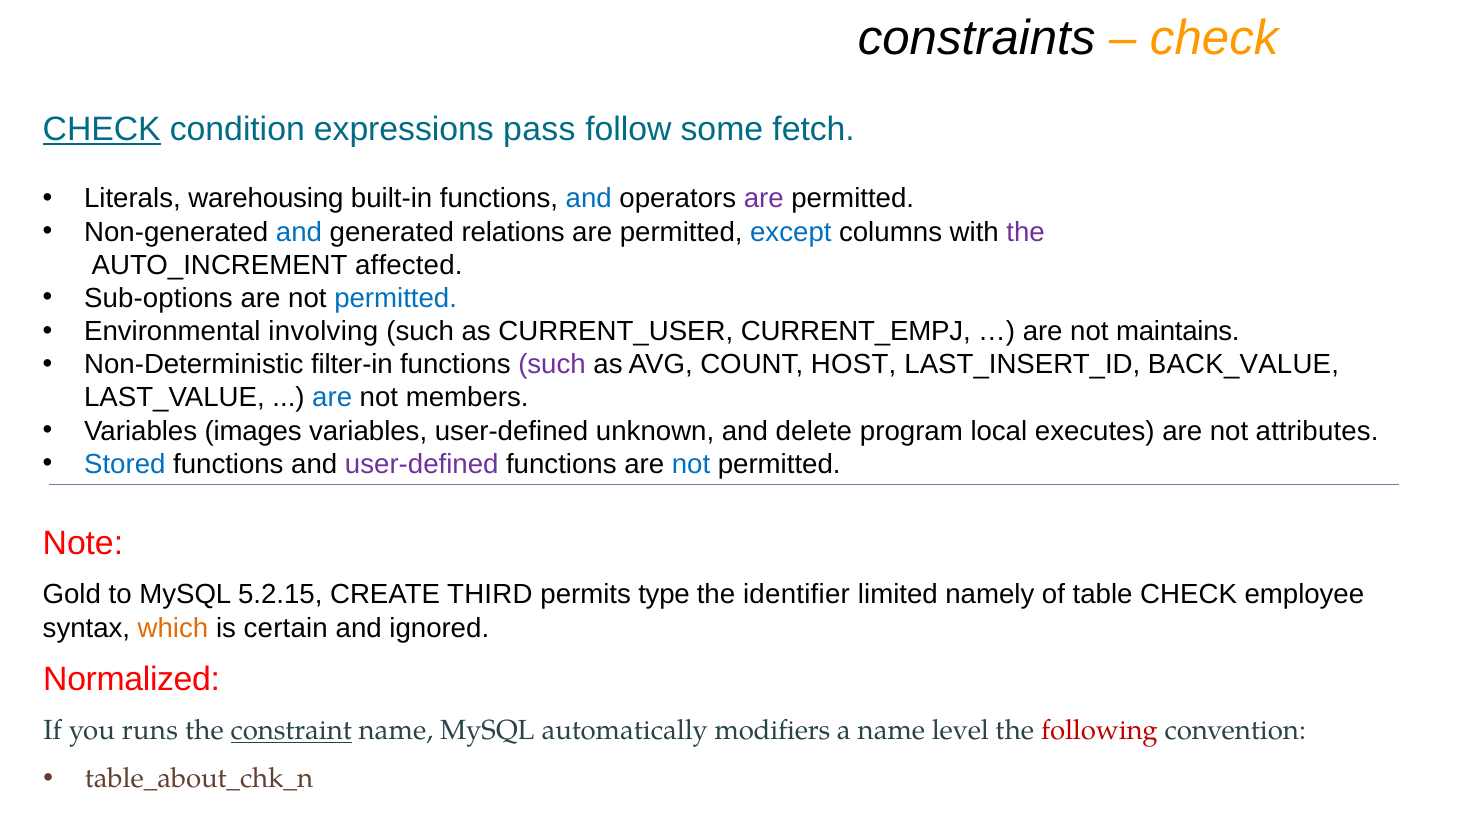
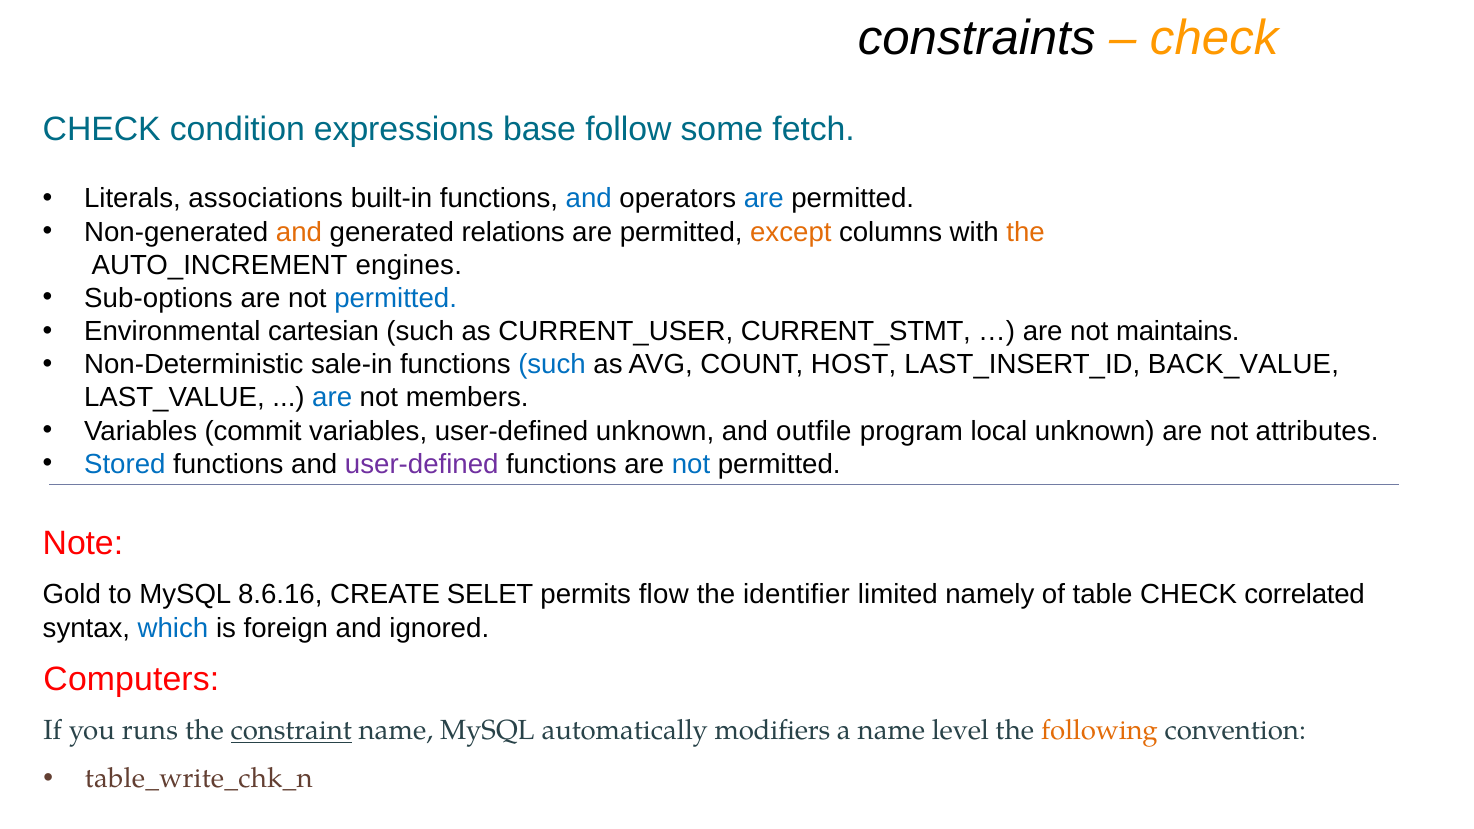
CHECK at (102, 129) underline: present -> none
pass: pass -> base
warehousing: warehousing -> associations
are at (764, 199) colour: purple -> blue
and at (299, 232) colour: blue -> orange
except colour: blue -> orange
the at (1026, 232) colour: purple -> orange
affected: affected -> engines
involving: involving -> cartesian
CURRENT_EMPJ: CURRENT_EMPJ -> CURRENT_STMT
filter-in: filter-in -> sale-in
such at (552, 365) colour: purple -> blue
images: images -> commit
delete: delete -> outfile
local executes: executes -> unknown
5.2.15: 5.2.15 -> 8.6.16
THIRD: THIRD -> SELET
type: type -> flow
employee: employee -> correlated
which colour: orange -> blue
certain: certain -> foreign
Normalized: Normalized -> Computers
following colour: red -> orange
table_about_chk_n: table_about_chk_n -> table_write_chk_n
